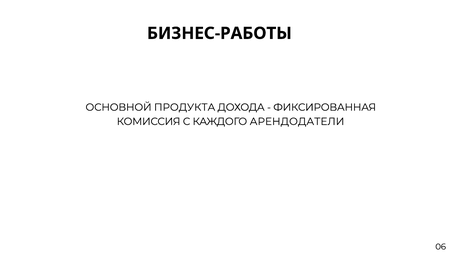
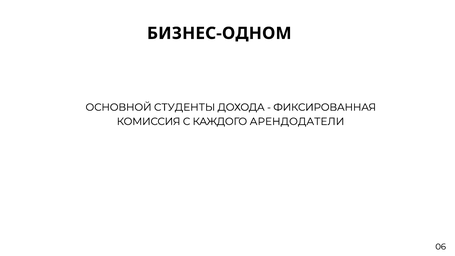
БИЗНЕС-РАБОТЫ: БИЗНЕС-РАБОТЫ -> БИЗНЕС-ОДНОМ
ПРОДУКТА: ПРОДУКТА -> СТУДЕНТЫ
